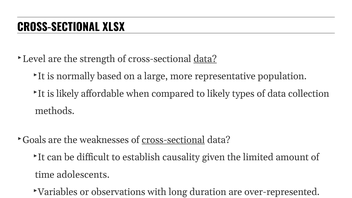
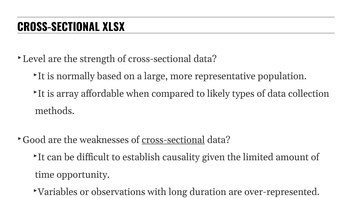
data at (205, 59) underline: present -> none
is likely: likely -> array
Goals: Goals -> Good
adolescents: adolescents -> opportunity
